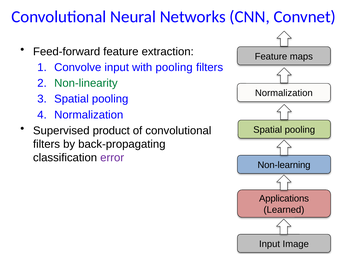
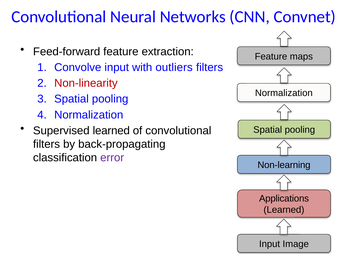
with pooling: pooling -> outliers
Non-linearity colour: green -> red
Supervised product: product -> learned
